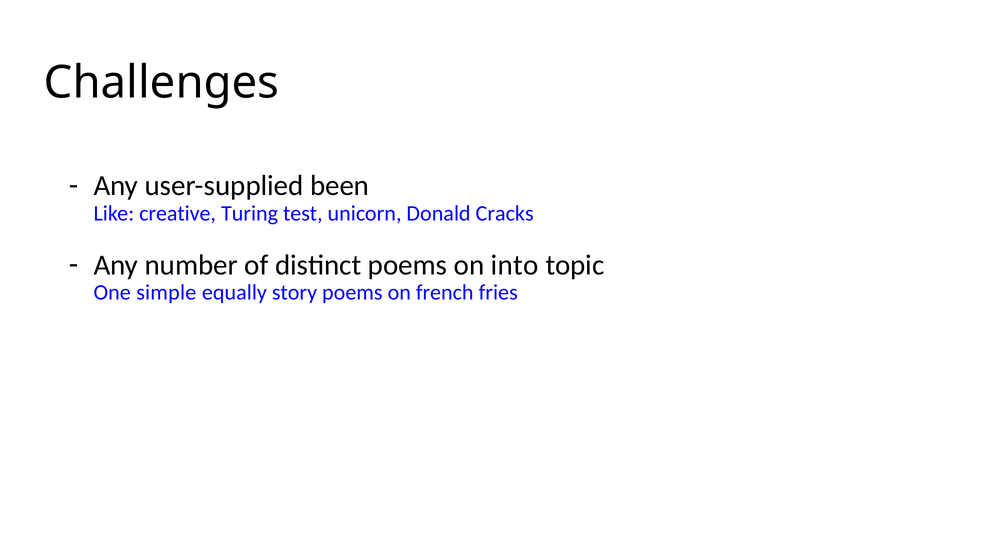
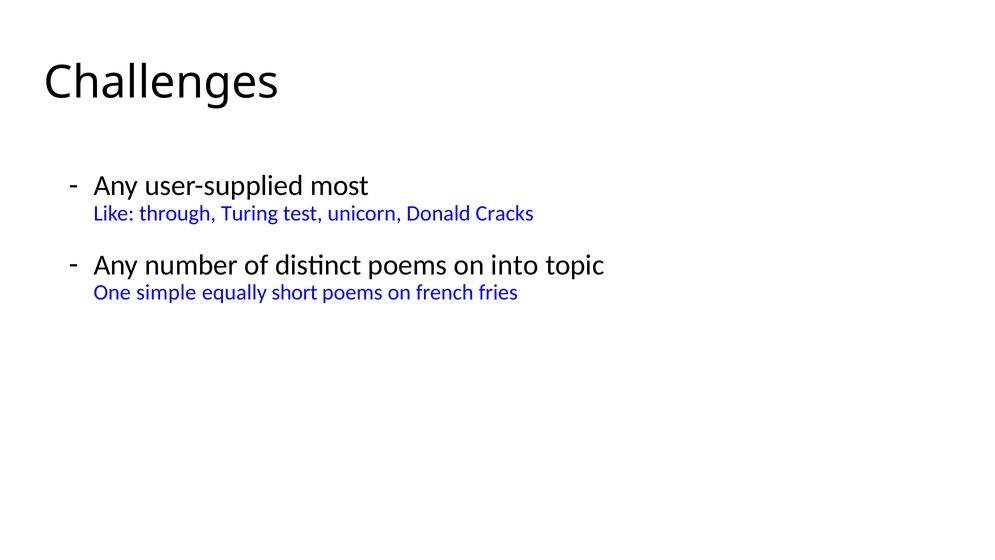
been: been -> most
creative: creative -> through
story: story -> short
